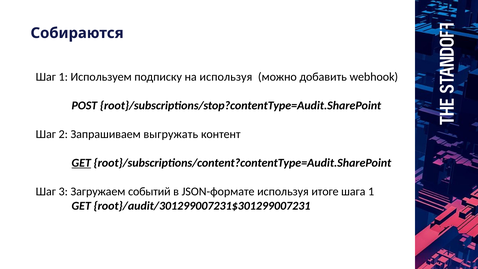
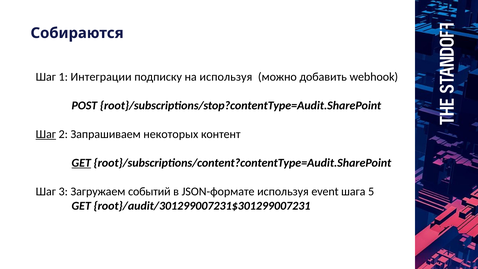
Используем: Используем -> Интеграции
Шаг at (46, 134) underline: none -> present
выгружать: выгружать -> некоторых
итоге: итоге -> event
шага 1: 1 -> 5
